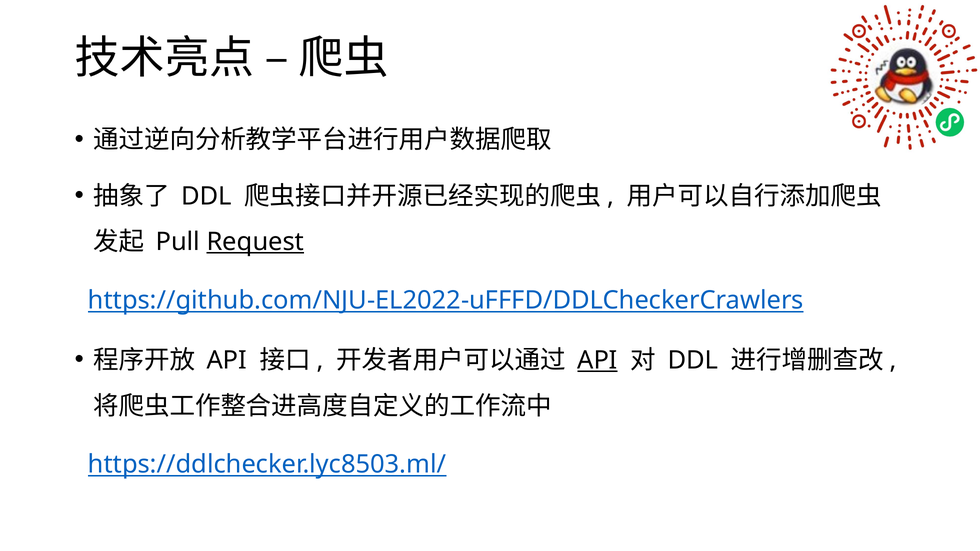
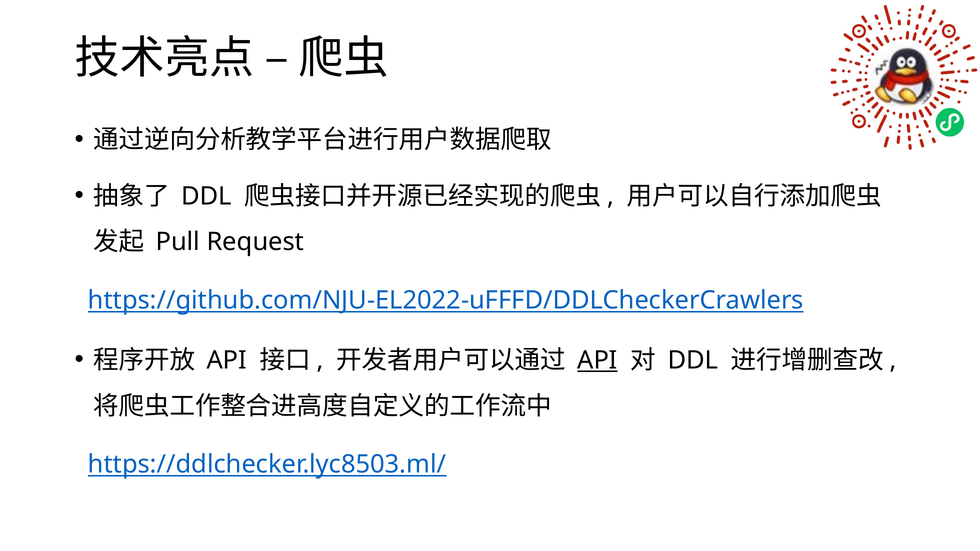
Request underline: present -> none
